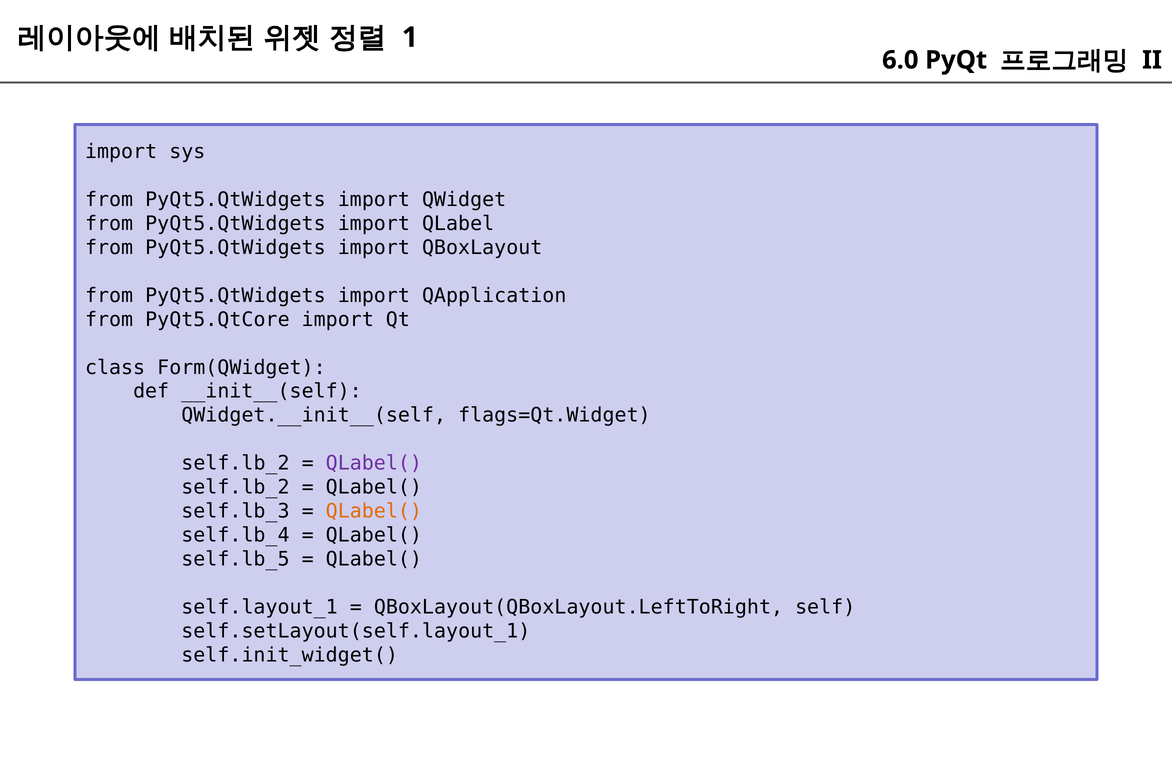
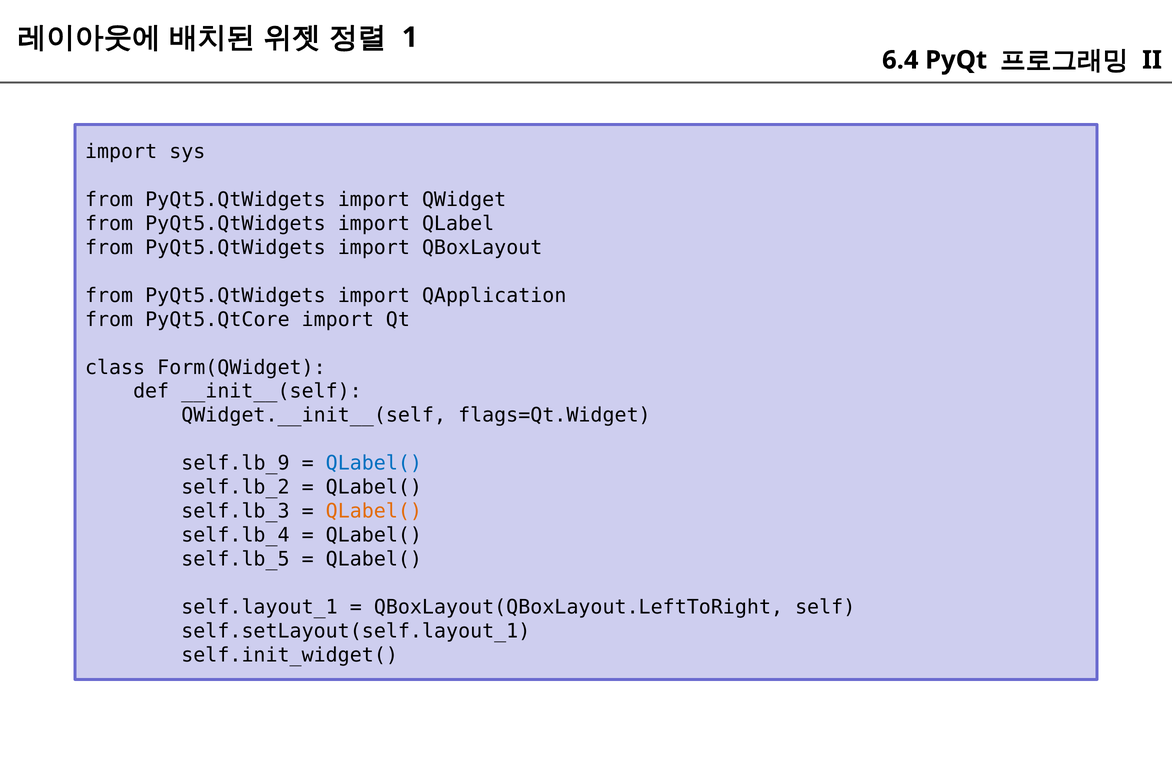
6.0: 6.0 -> 6.4
self.lb_2 at (235, 463): self.lb_2 -> self.lb_9
QLabel( at (374, 463) colour: purple -> blue
